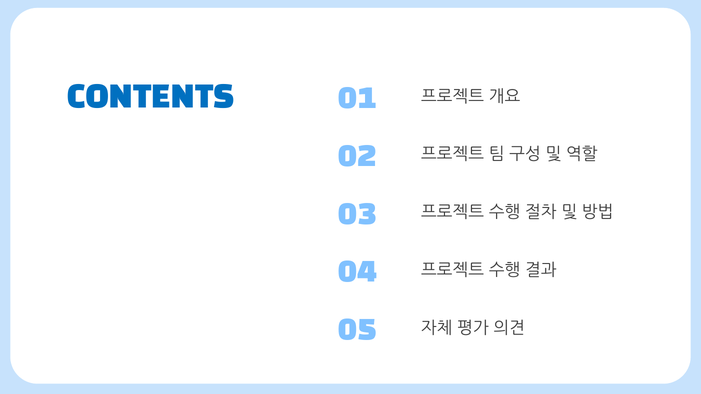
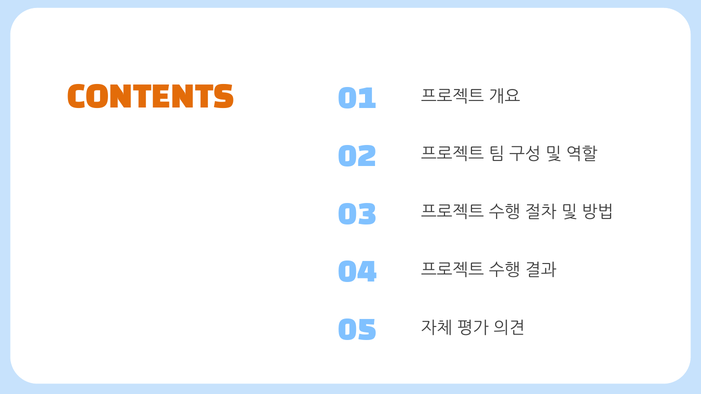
CONTENTS colour: blue -> orange
